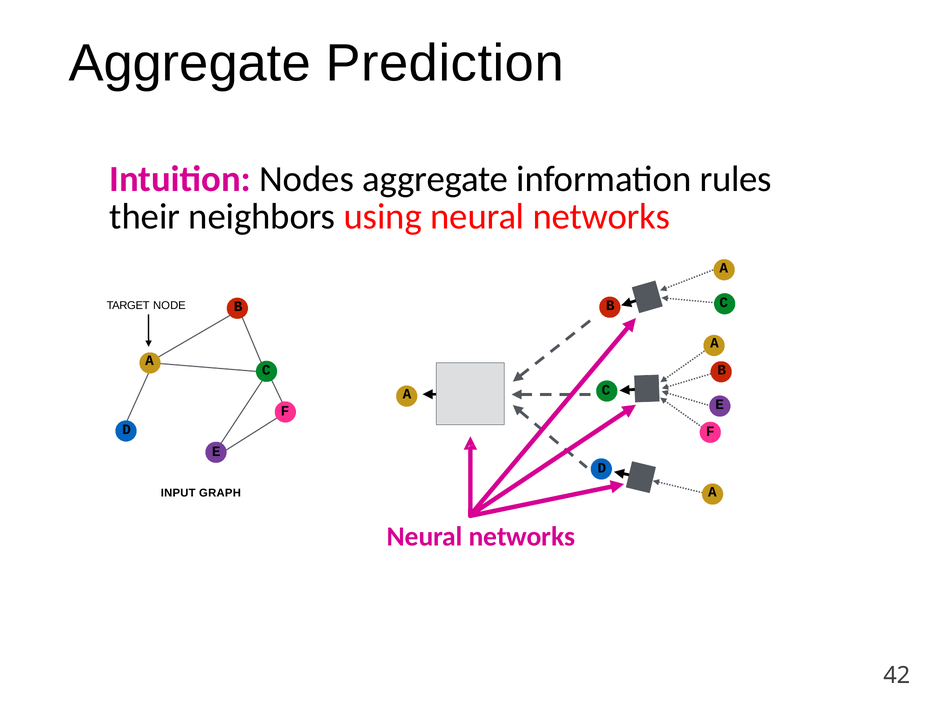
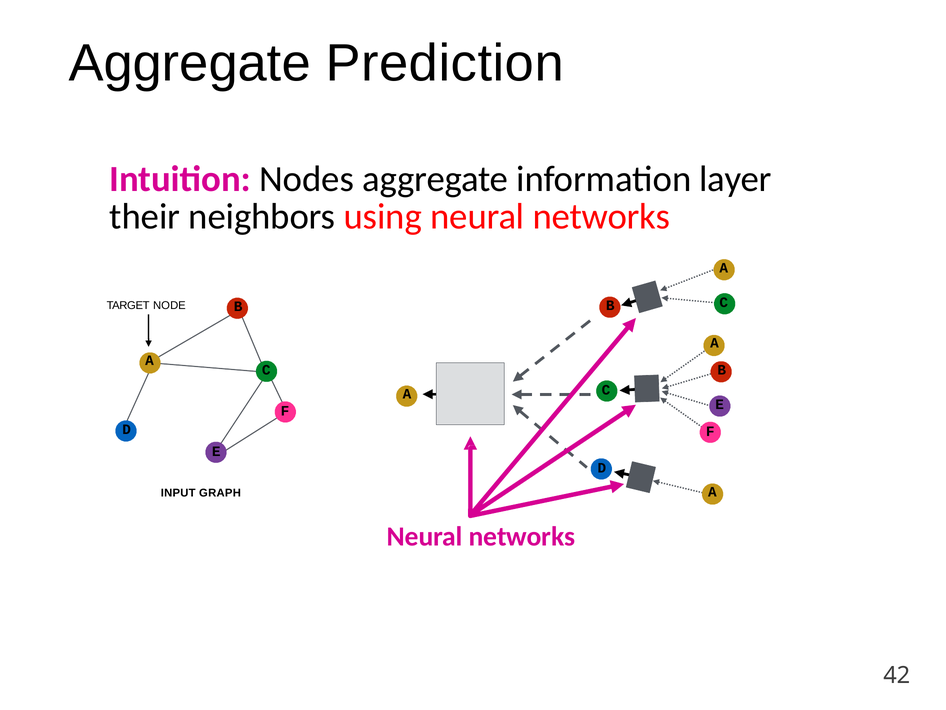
rules: rules -> layer
